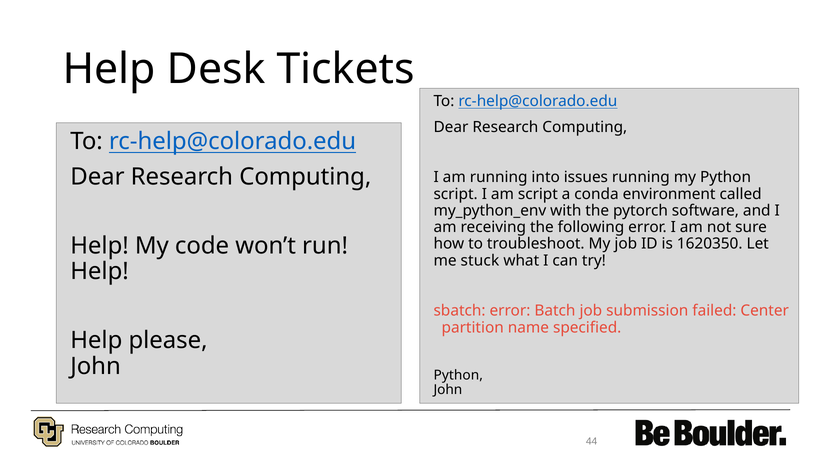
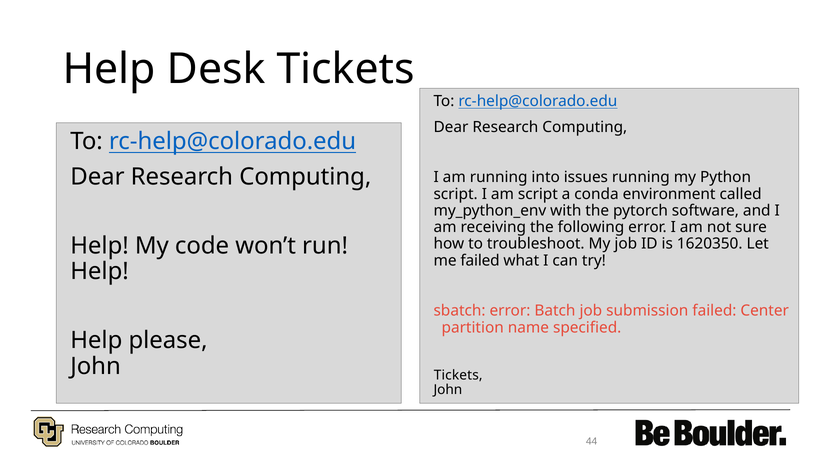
me stuck: stuck -> failed
Python at (458, 375): Python -> Tickets
